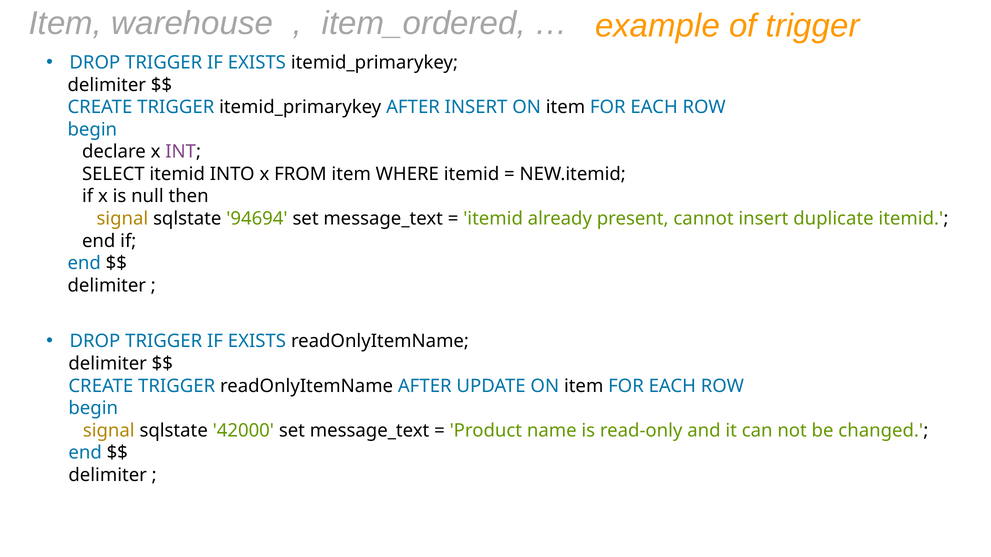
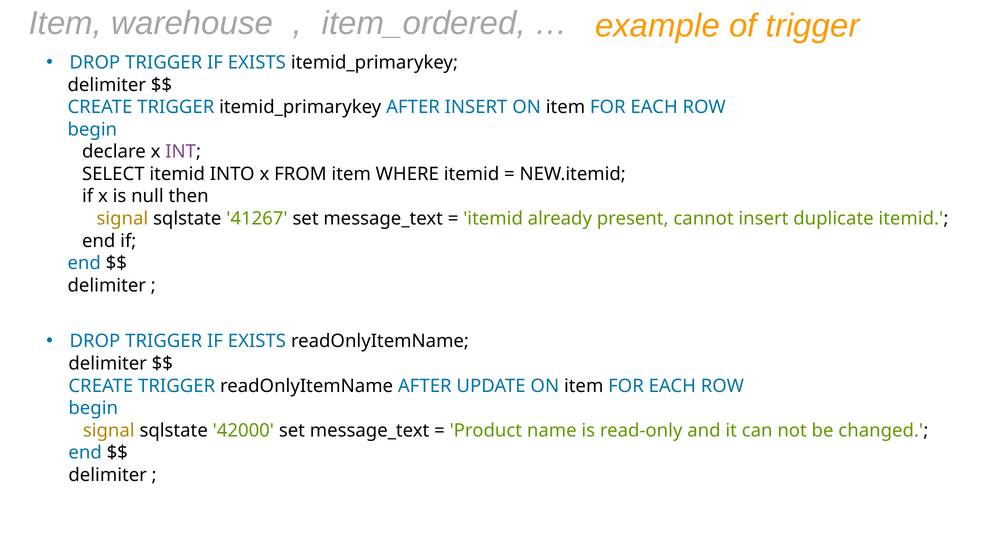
94694: 94694 -> 41267
